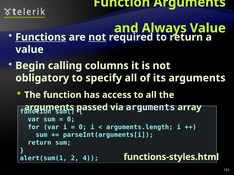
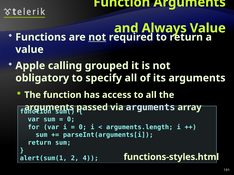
Functions underline: present -> none
Begin: Begin -> Apple
columns: columns -> grouped
